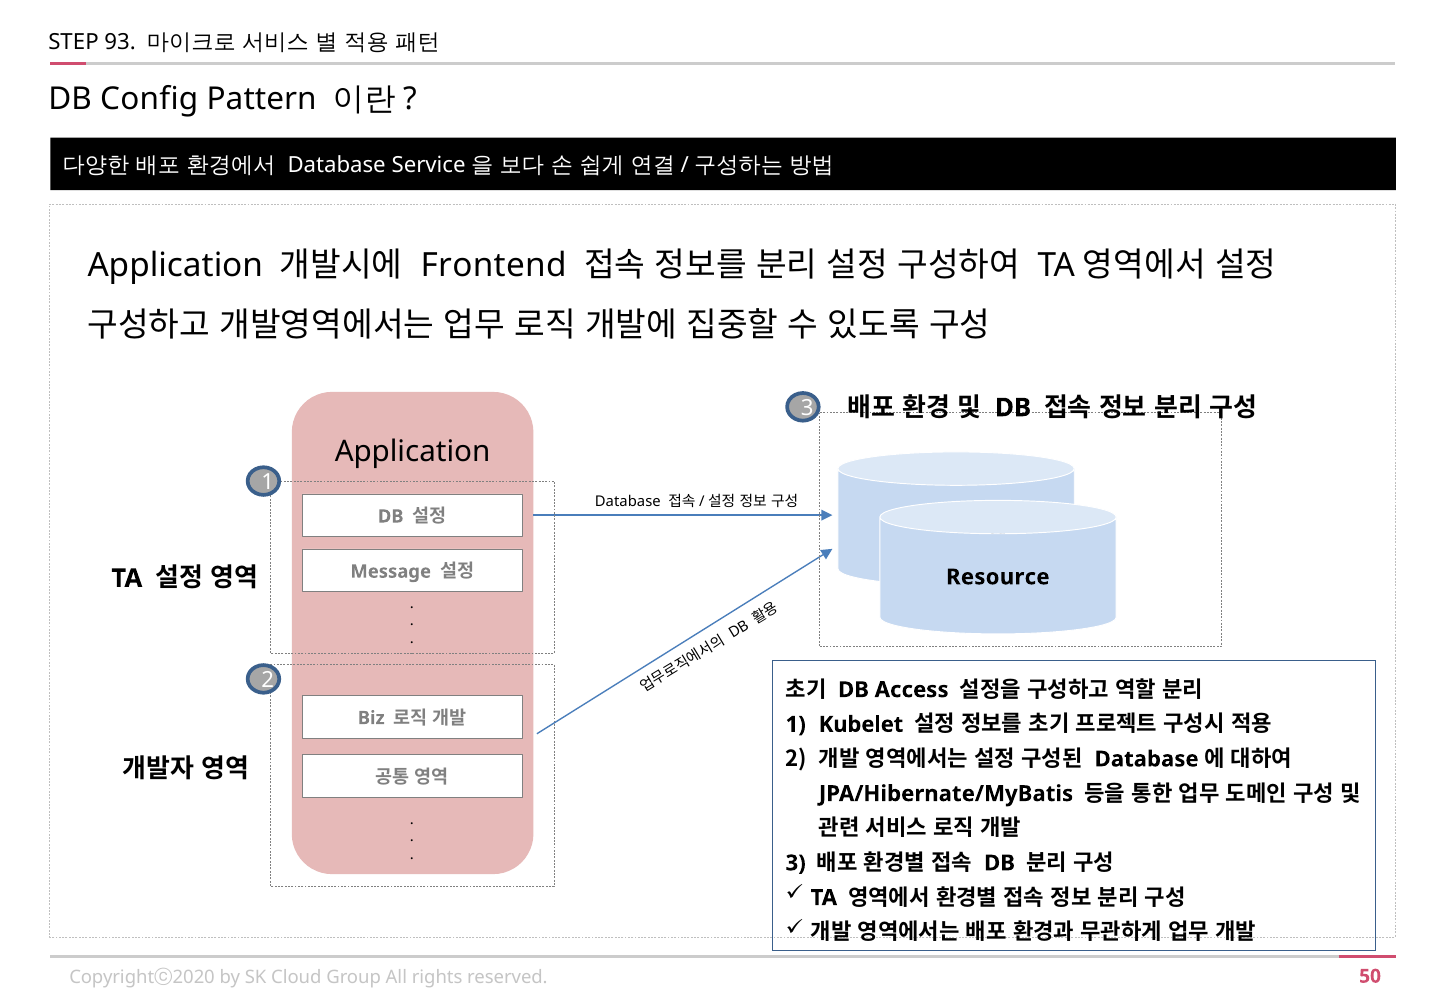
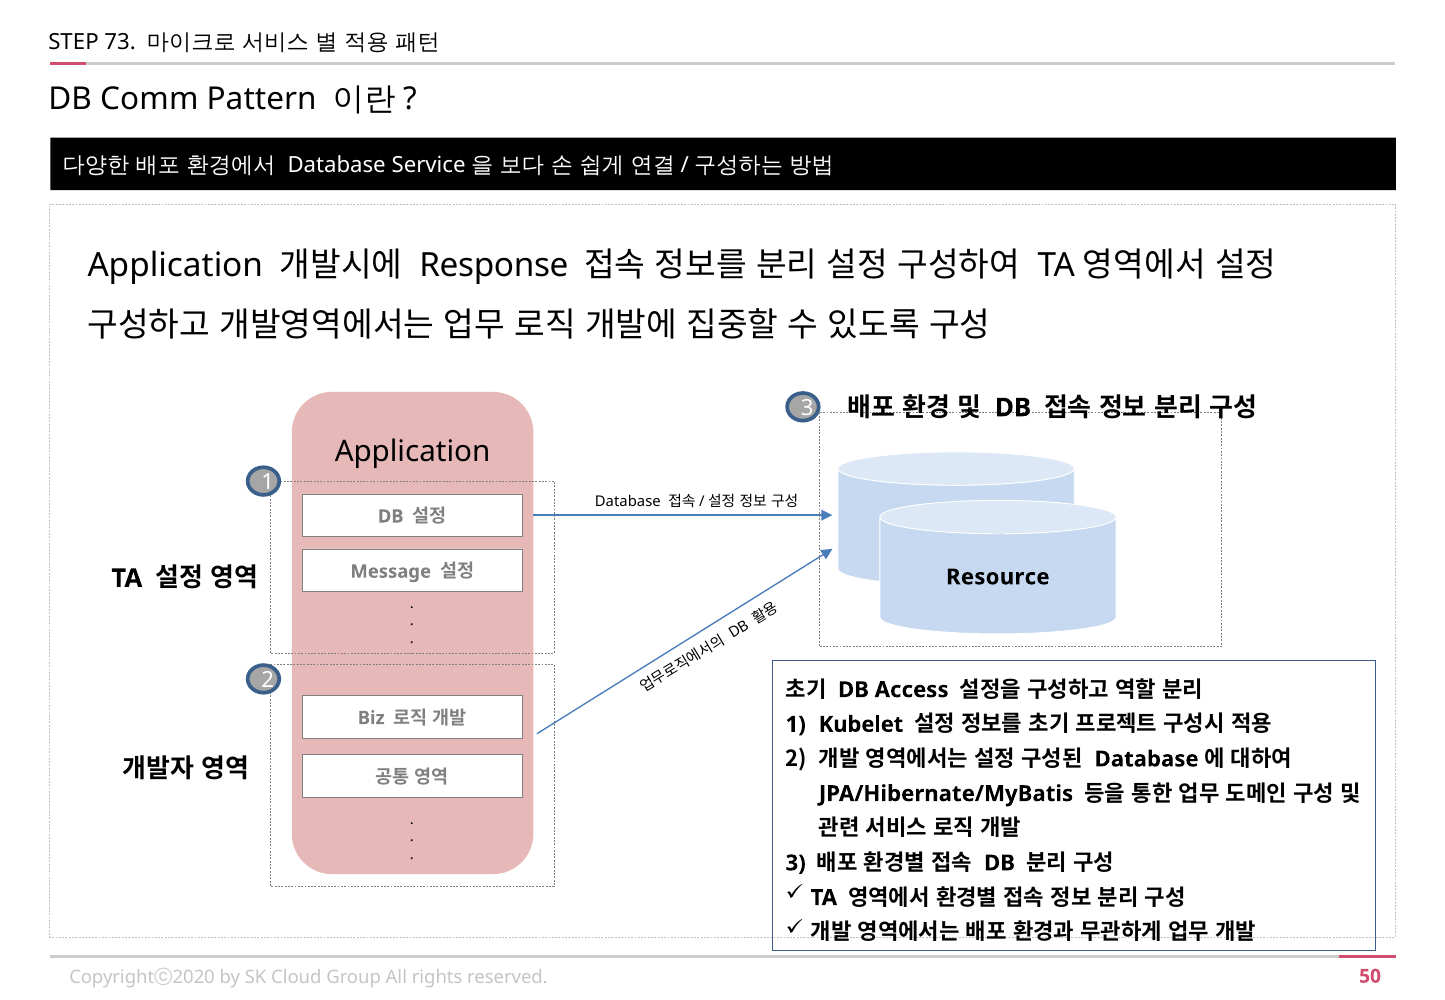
93: 93 -> 73
Config: Config -> Comm
Frontend: Frontend -> Response
